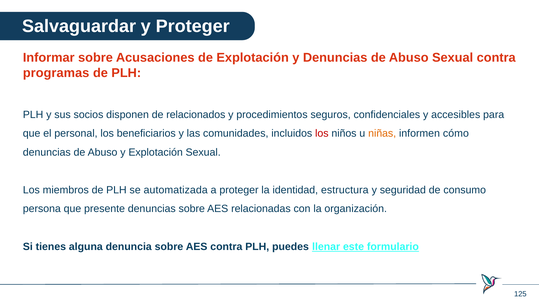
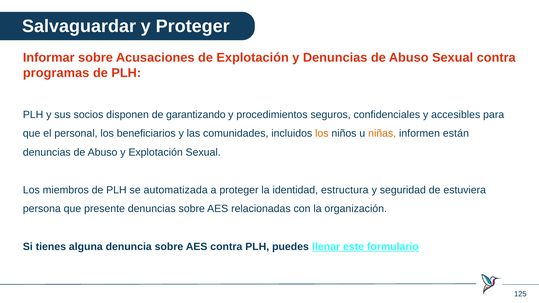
relacionados: relacionados -> garantizando
los at (322, 134) colour: red -> orange
cómo: cómo -> están
consumo: consumo -> estuviera
